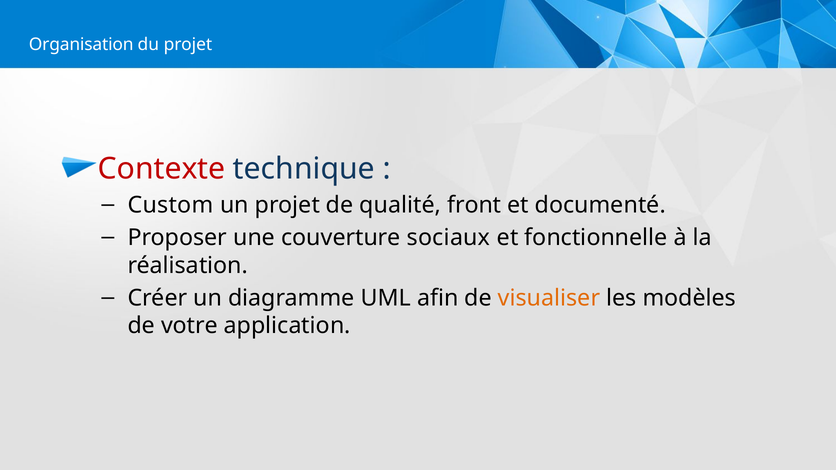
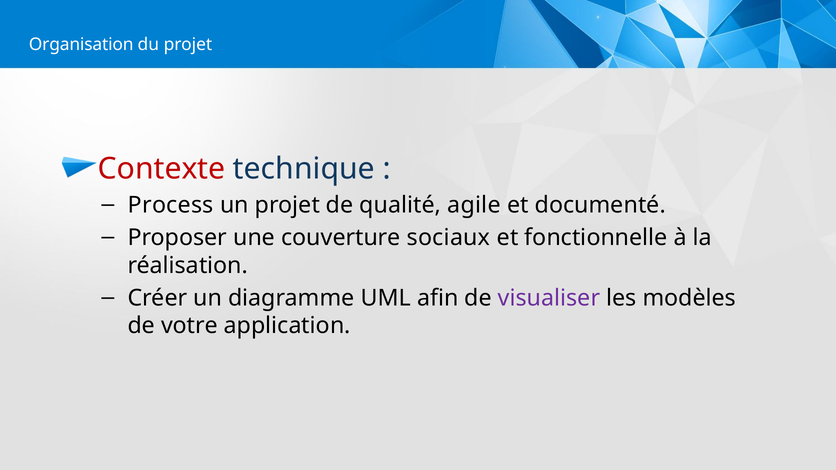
Custom: Custom -> Process
front: front -> agile
visualiser colour: orange -> purple
